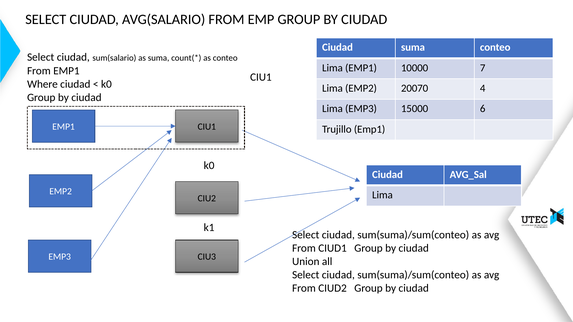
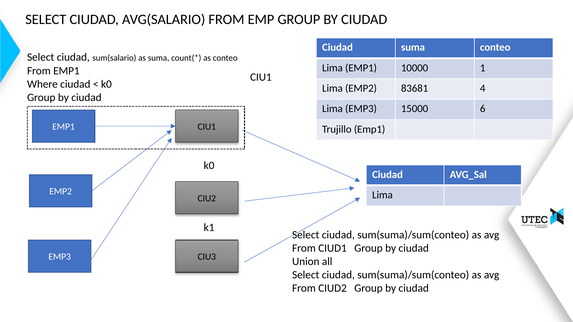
7: 7 -> 1
20070: 20070 -> 83681
